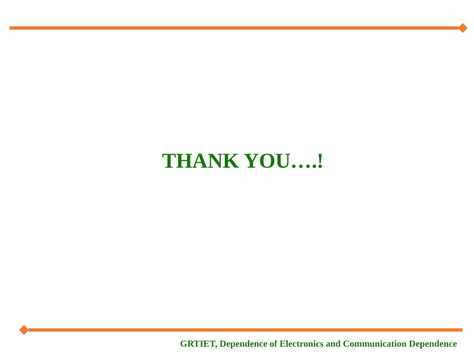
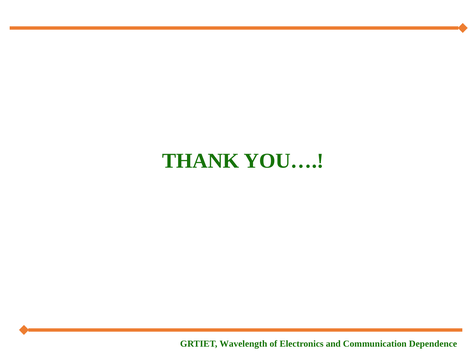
GRTIET Dependence: Dependence -> Wavelength
